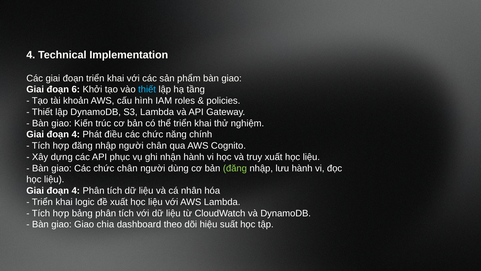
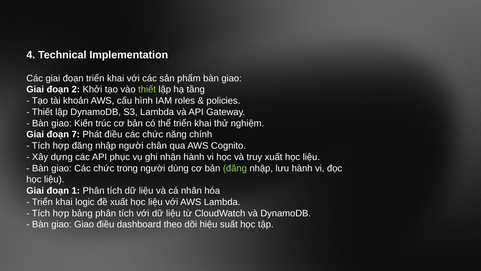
6: 6 -> 2
thiết at (147, 89) colour: light blue -> light green
4 at (76, 134): 4 -> 7
chức chân: chân -> trong
4 at (76, 190): 4 -> 1
Giao chia: chia -> điều
